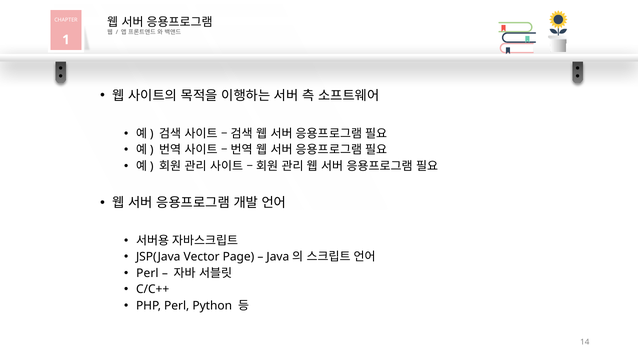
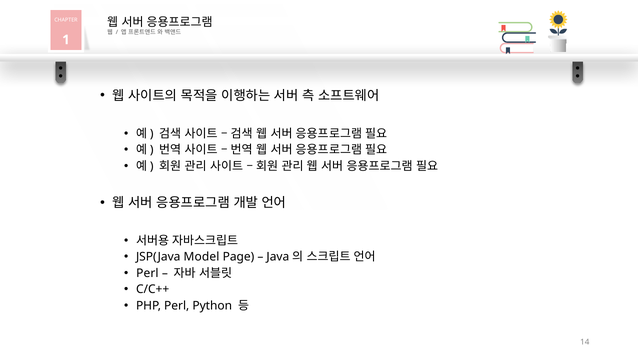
Vector: Vector -> Model
